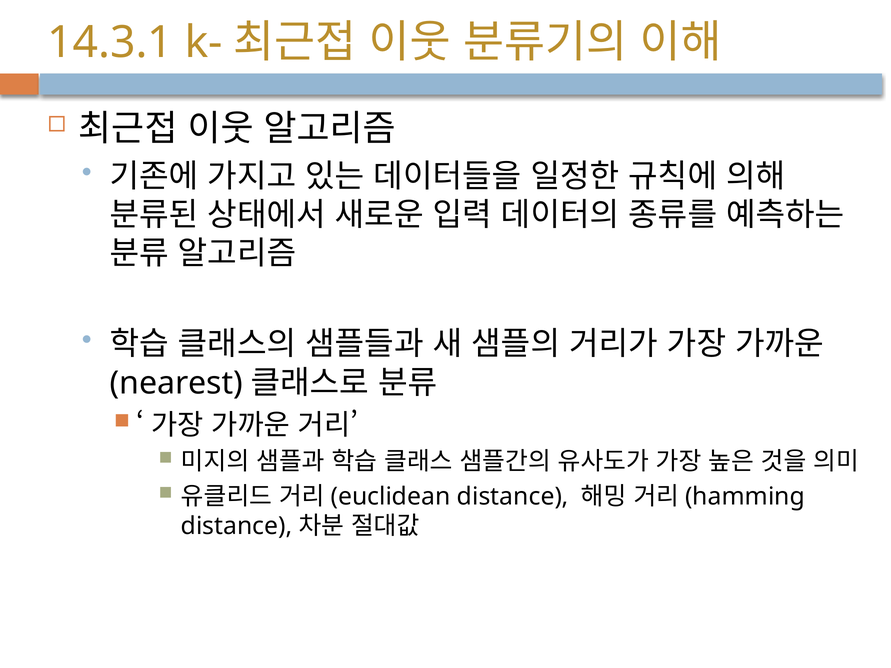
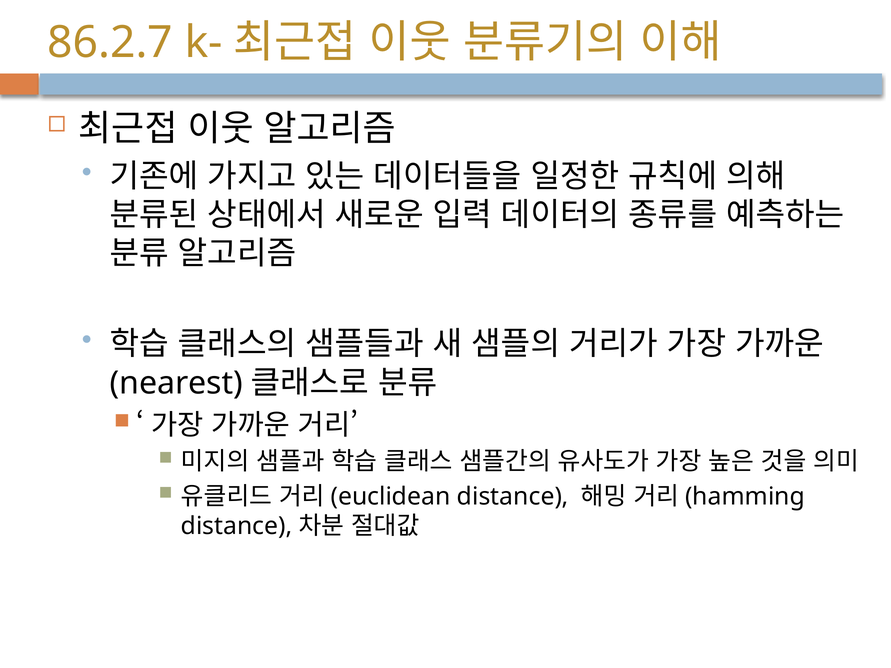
14.3.1: 14.3.1 -> 86.2.7
